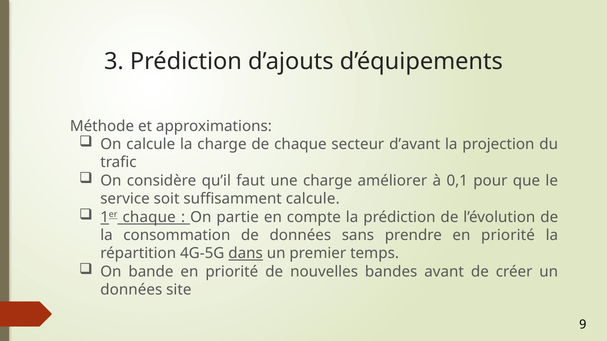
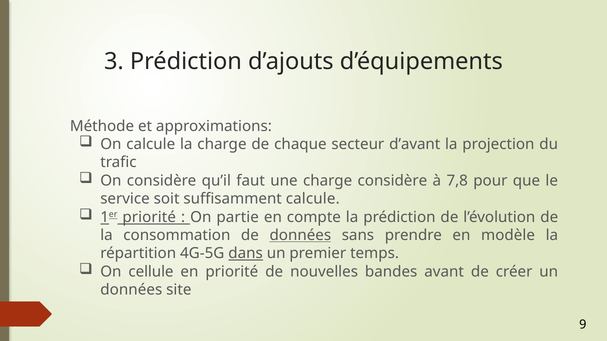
charge améliorer: améliorer -> considère
0,1: 0,1 -> 7,8
1er chaque: chaque -> priorité
données at (300, 236) underline: none -> present
prendre en priorité: priorité -> modèle
bande: bande -> cellule
